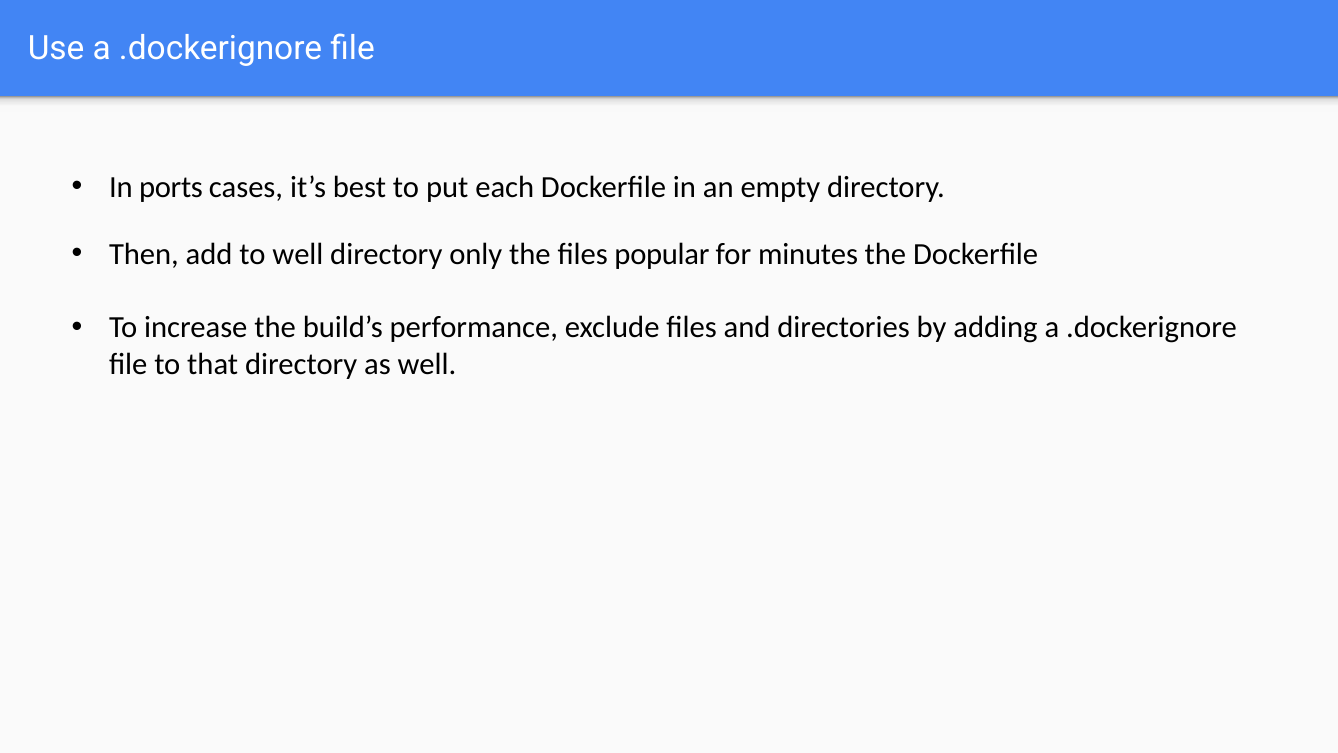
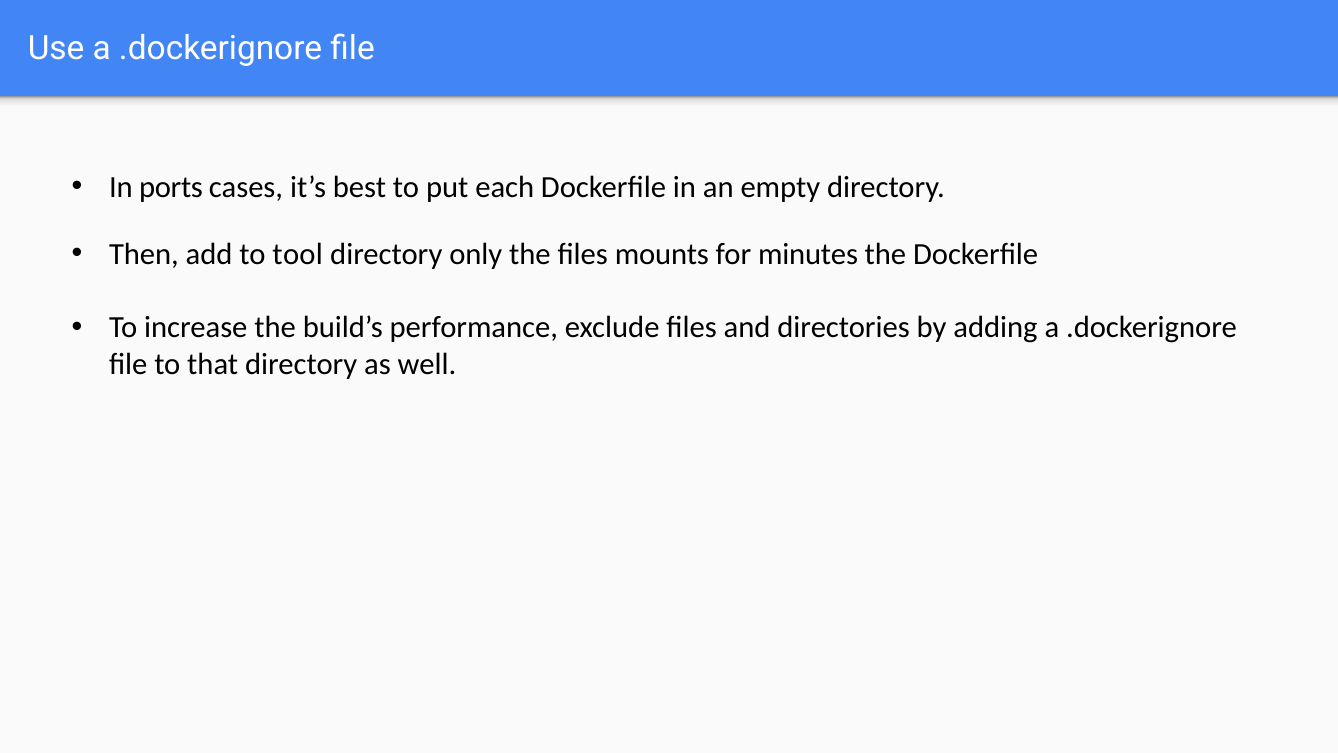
to well: well -> tool
popular: popular -> mounts
